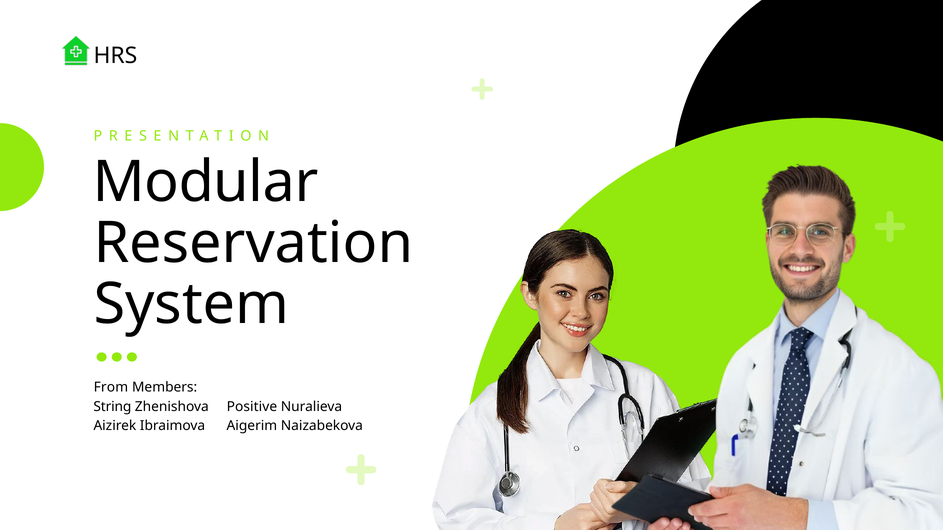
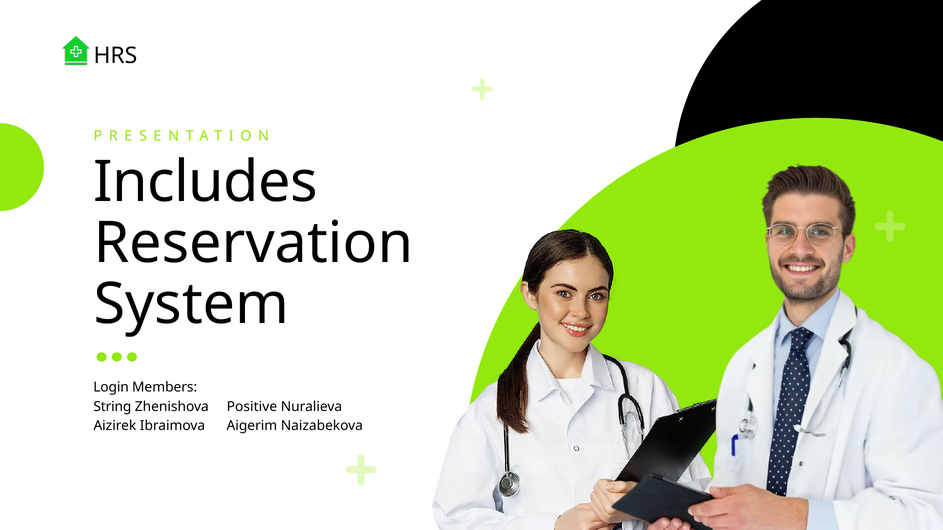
Modular: Modular -> Includes
From: From -> Login
